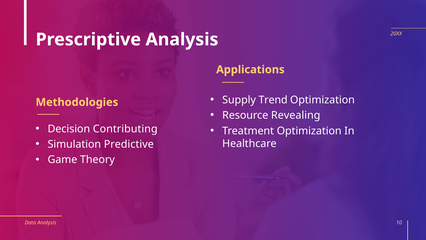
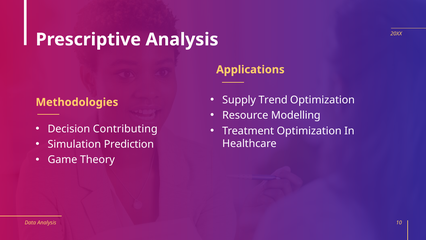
Revealing: Revealing -> Modelling
Predictive: Predictive -> Prediction
